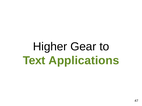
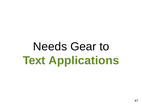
Higher: Higher -> Needs
